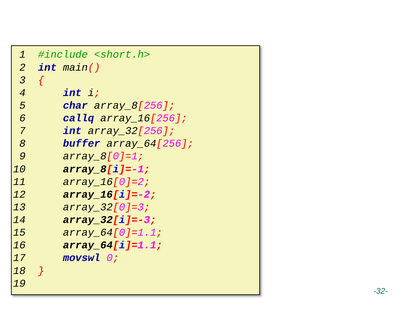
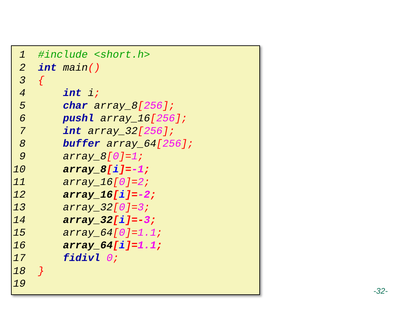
callq: callq -> pushl
movswl: movswl -> fidivl
